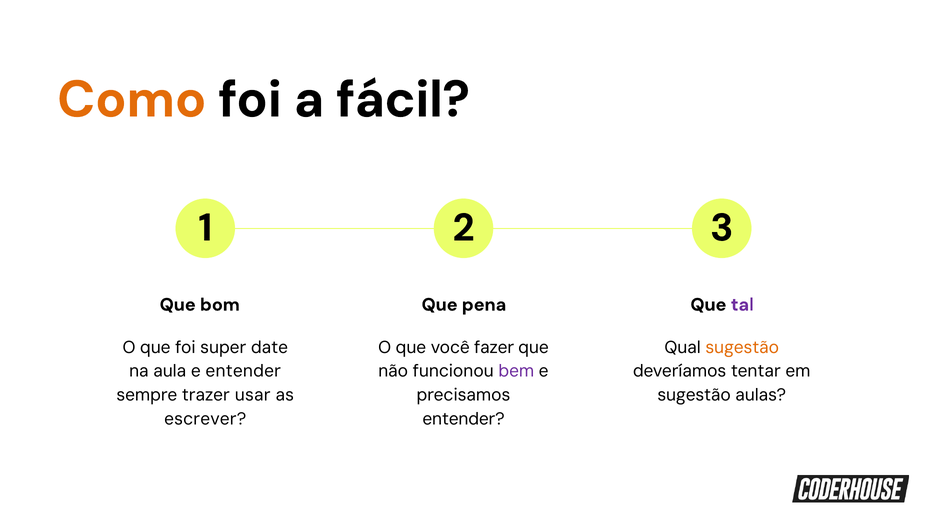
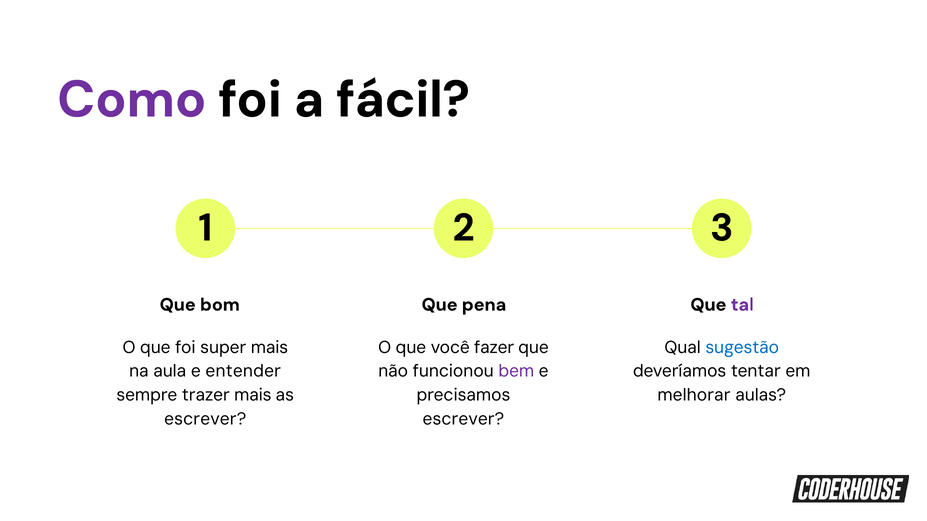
Como colour: orange -> purple
super date: date -> mais
sugestão at (742, 348) colour: orange -> blue
trazer usar: usar -> mais
sugestão at (694, 396): sugestão -> melhorar
entender at (464, 419): entender -> escrever
